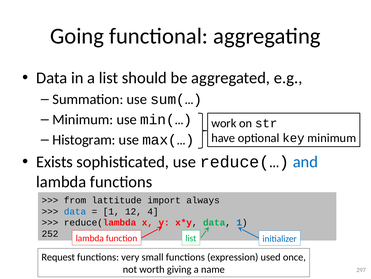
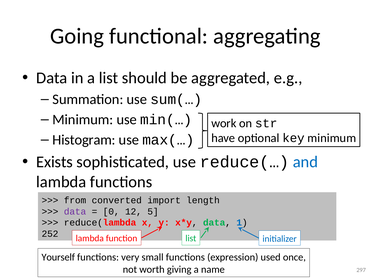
lattitude: lattitude -> converted
always: always -> length
data at (75, 211) colour: blue -> purple
1 at (111, 211): 1 -> 0
4: 4 -> 5
Request: Request -> Yourself
